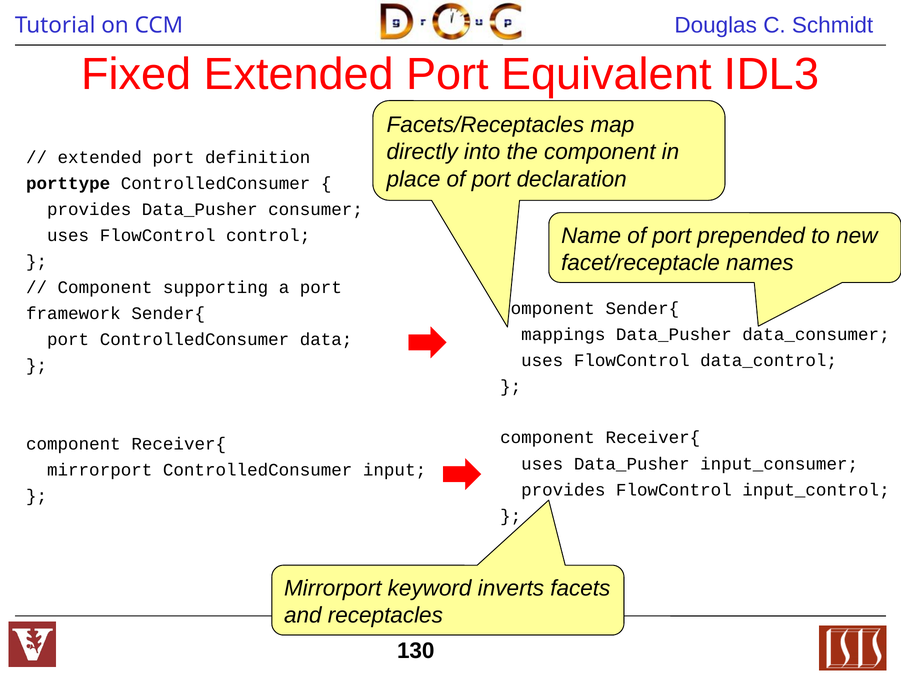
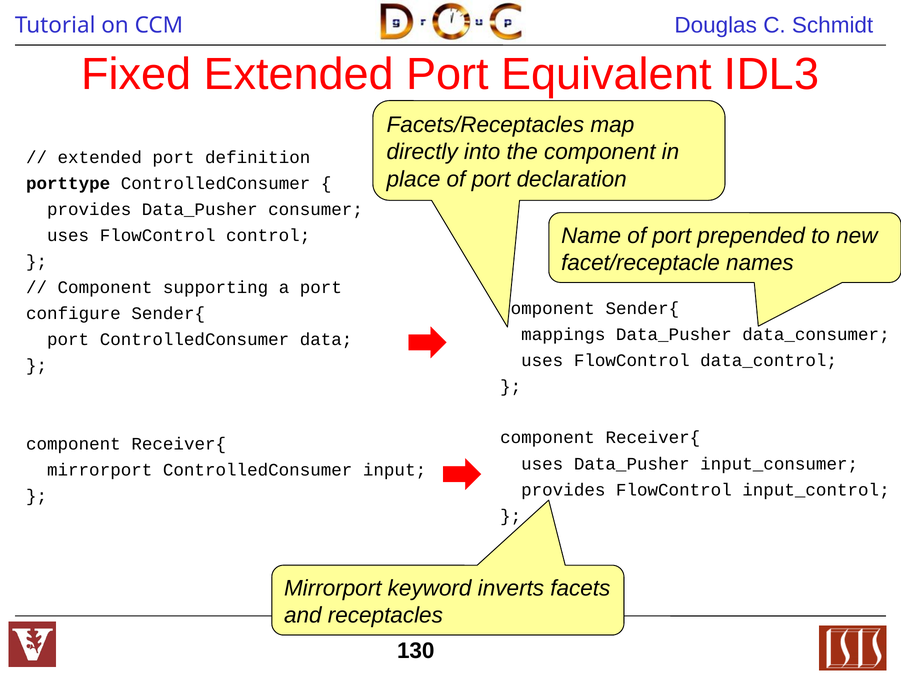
framework: framework -> configure
